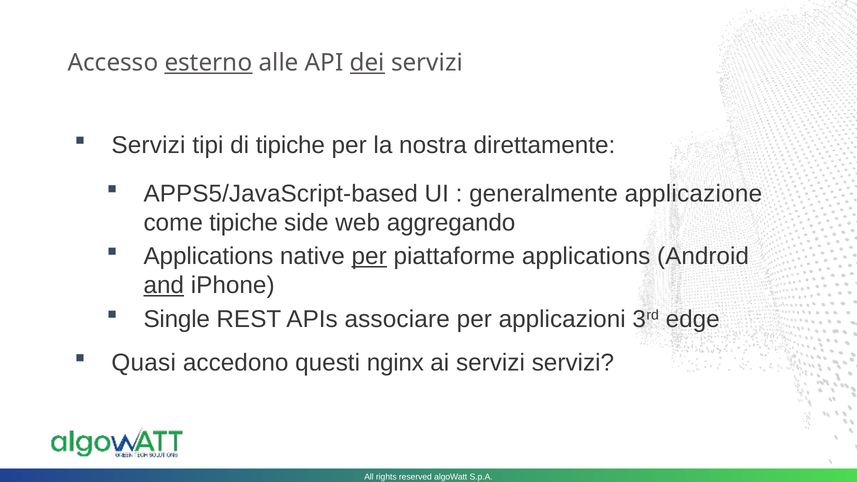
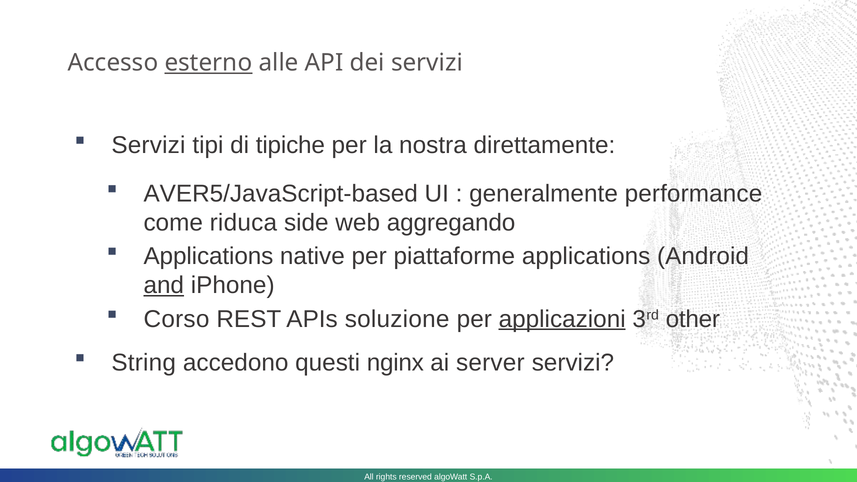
dei underline: present -> none
APPS5/JavaScript-based: APPS5/JavaScript-based -> AVER5/JavaScript-based
applicazione: applicazione -> performance
come tipiche: tipiche -> riduca
per at (369, 256) underline: present -> none
Single: Single -> Corso
associare: associare -> soluzione
applicazioni underline: none -> present
edge: edge -> other
Quasi: Quasi -> String
ai servizi: servizi -> server
